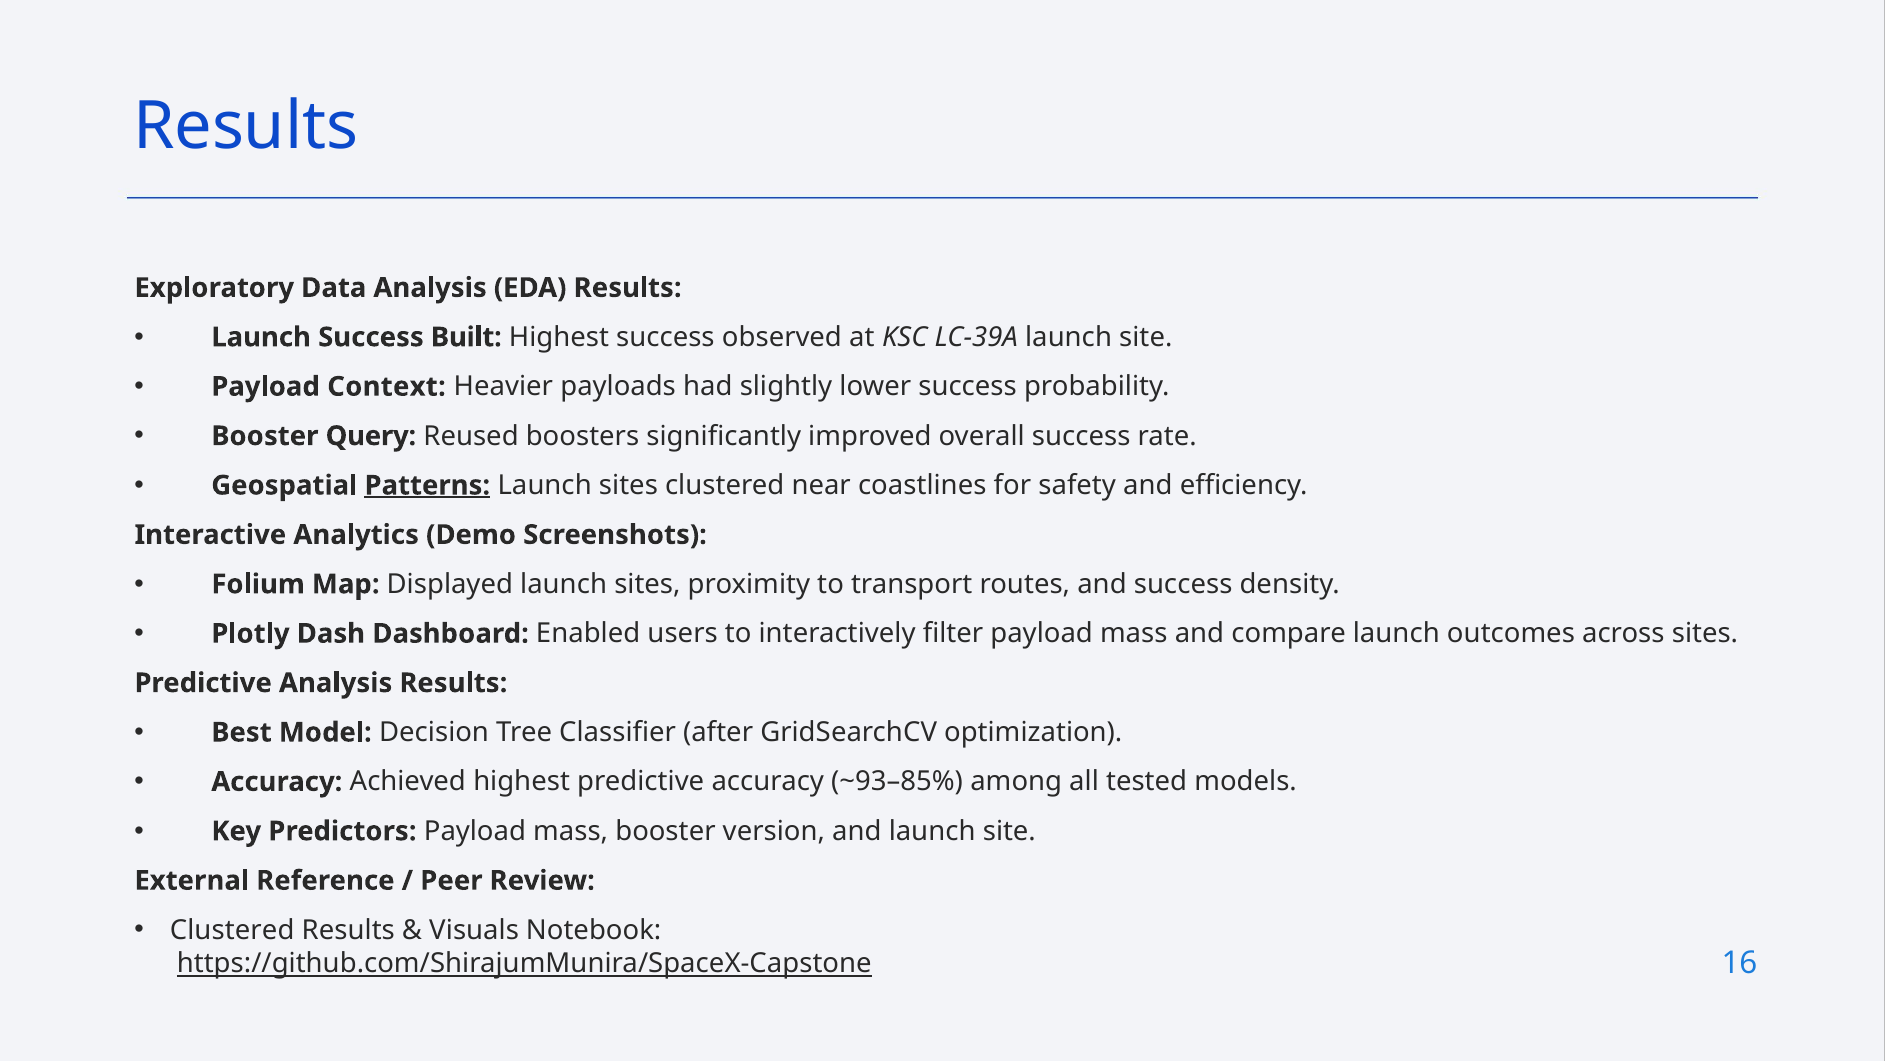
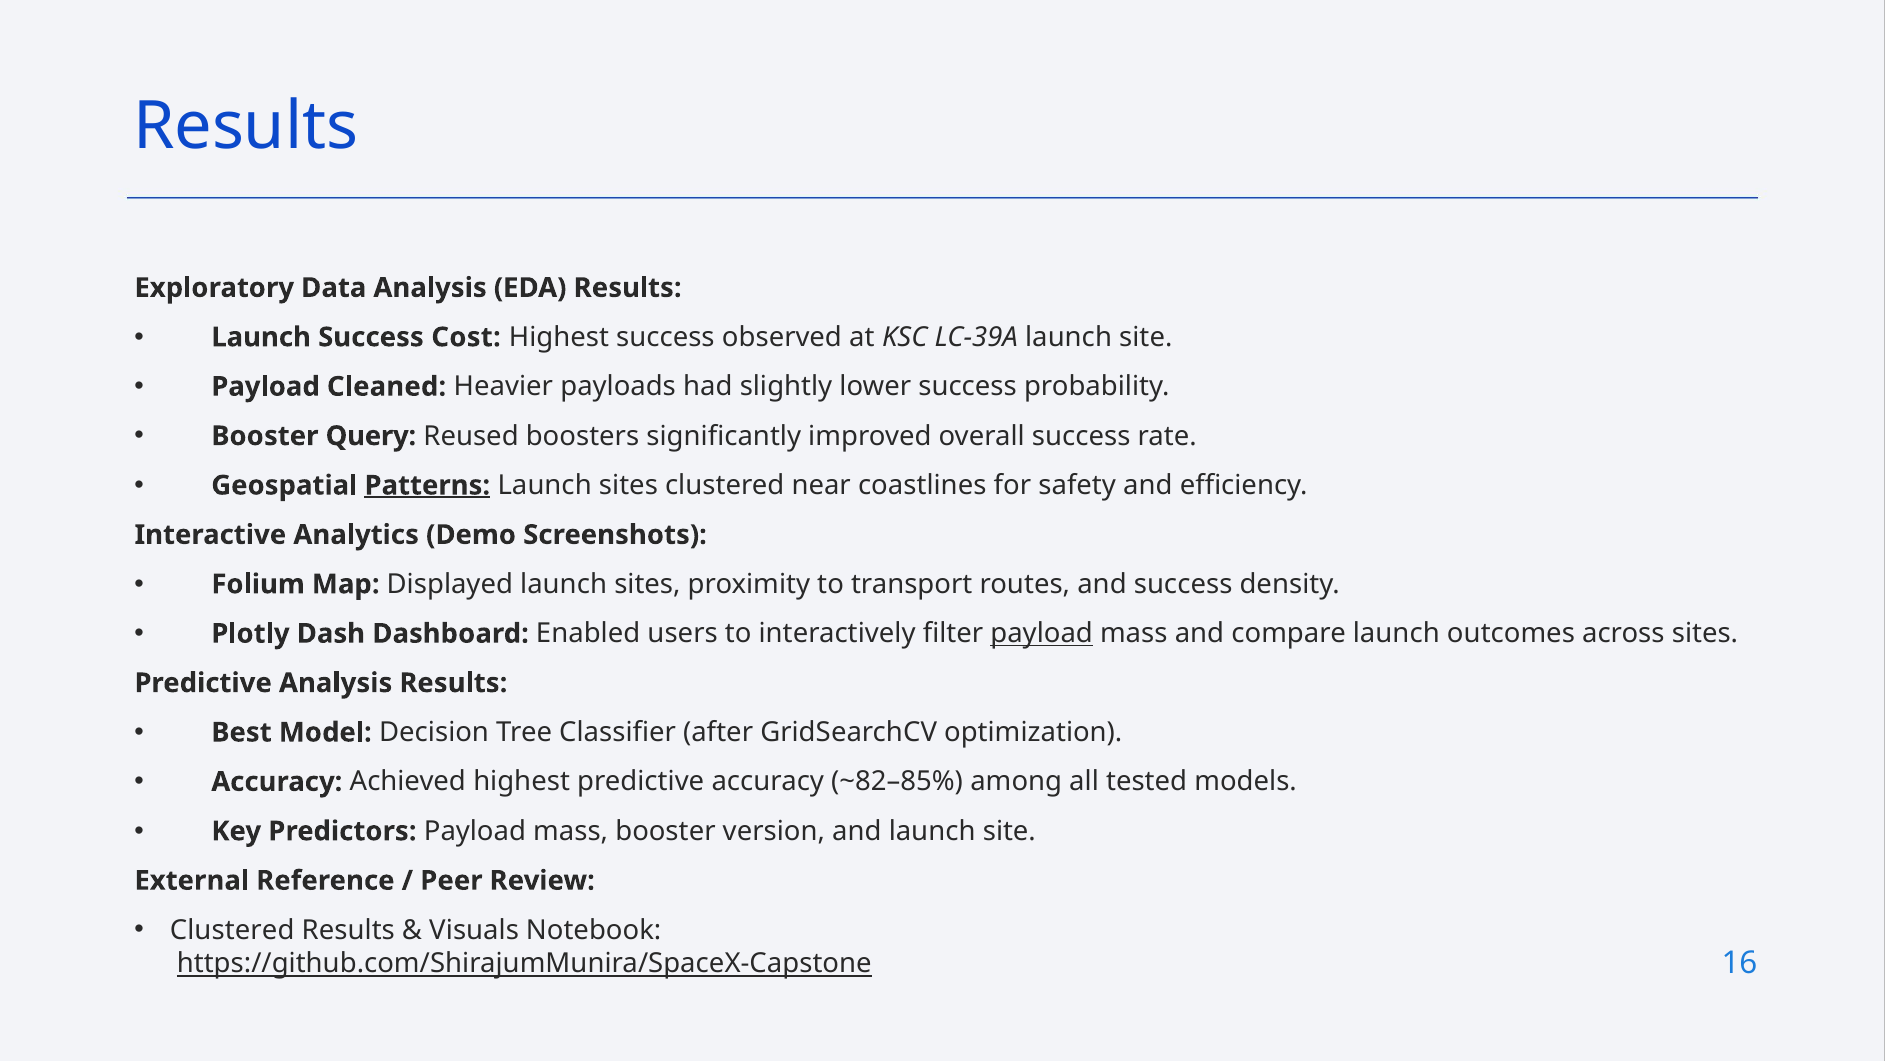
Built: Built -> Cost
Context: Context -> Cleaned
payload at (1042, 633) underline: none -> present
~93–85%: ~93–85% -> ~82–85%
